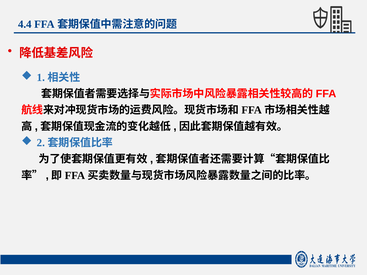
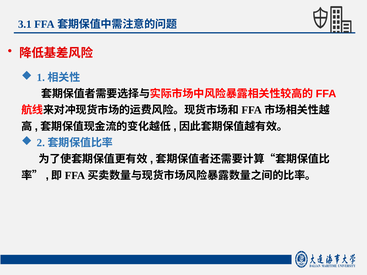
4.4: 4.4 -> 3.1
